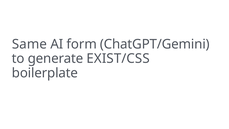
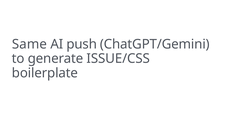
form: form -> push
EXIST/CSS: EXIST/CSS -> ISSUE/CSS
